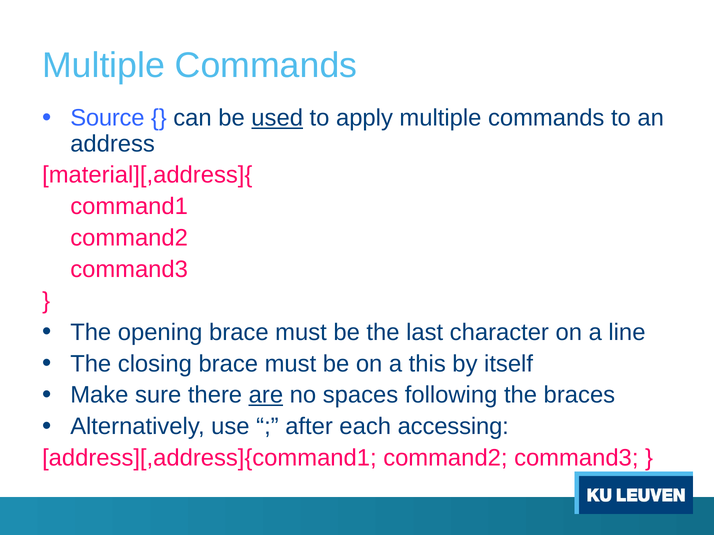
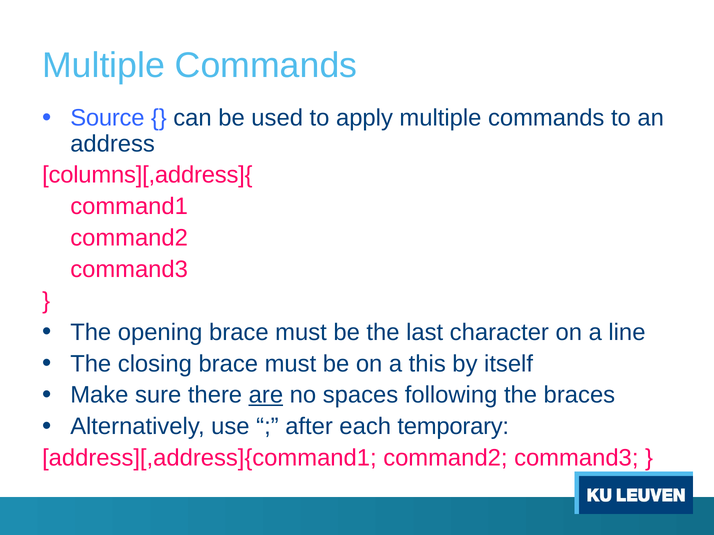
used underline: present -> none
material][,address]{: material][,address]{ -> columns][,address]{
accessing: accessing -> temporary
